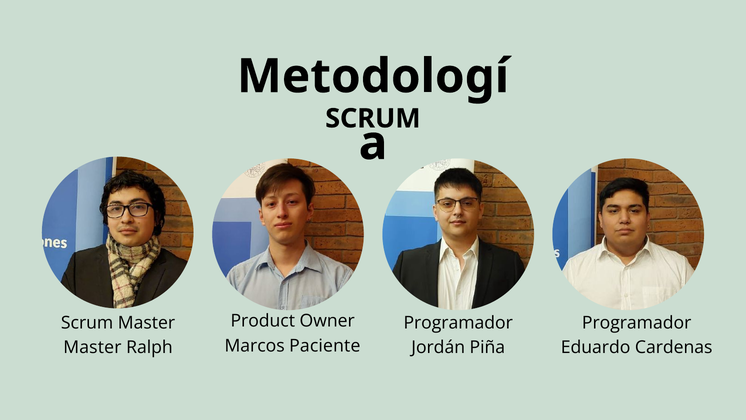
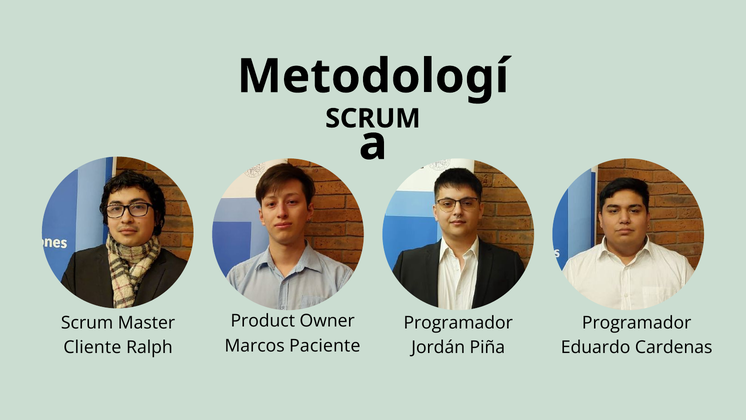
Master at (92, 347): Master -> Cliente
